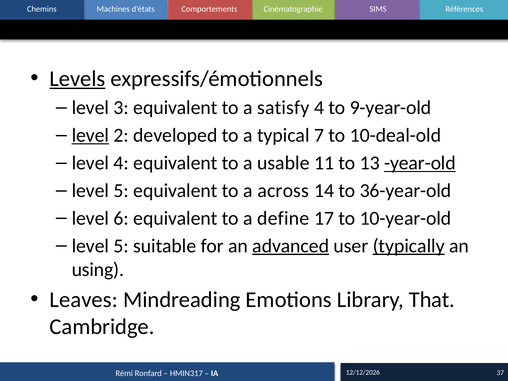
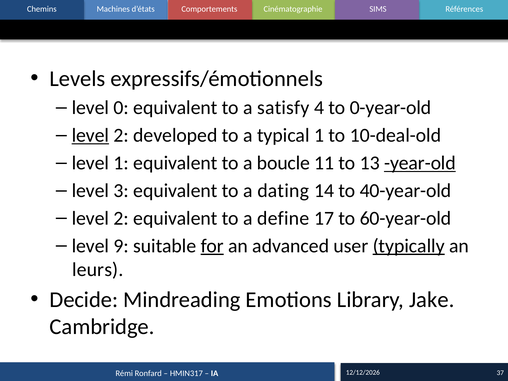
Levels underline: present -> none
3: 3 -> 0
9-year-old: 9-year-old -> 0-year-old
typical 7: 7 -> 1
level 4: 4 -> 1
usable: usable -> boucle
5 at (121, 191): 5 -> 3
across: across -> dating
36-year-old: 36-year-old -> 40-year-old
6 at (121, 218): 6 -> 2
10-year-old: 10-year-old -> 60-year-old
5 at (121, 246): 5 -> 9
for underline: none -> present
advanced underline: present -> none
using: using -> leurs
Leaves: Leaves -> Decide
That: That -> Jake
